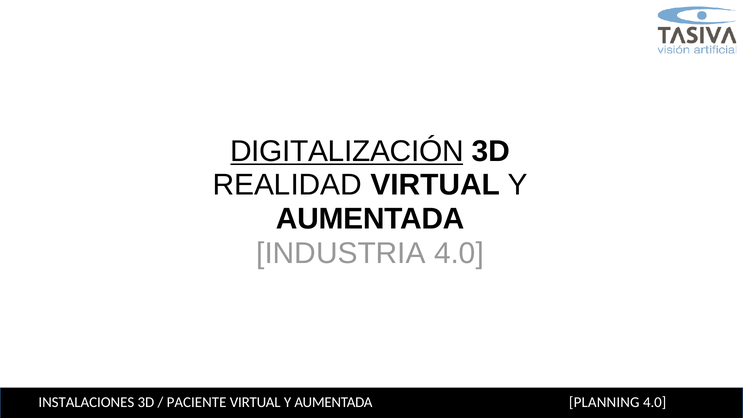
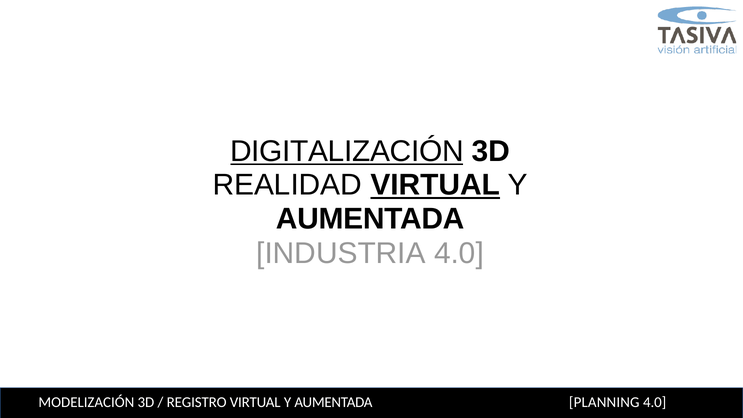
VIRTUAL at (435, 185) underline: none -> present
INSTALACIONES: INSTALACIONES -> MODELIZACIÓN
PACIENTE: PACIENTE -> REGISTRO
